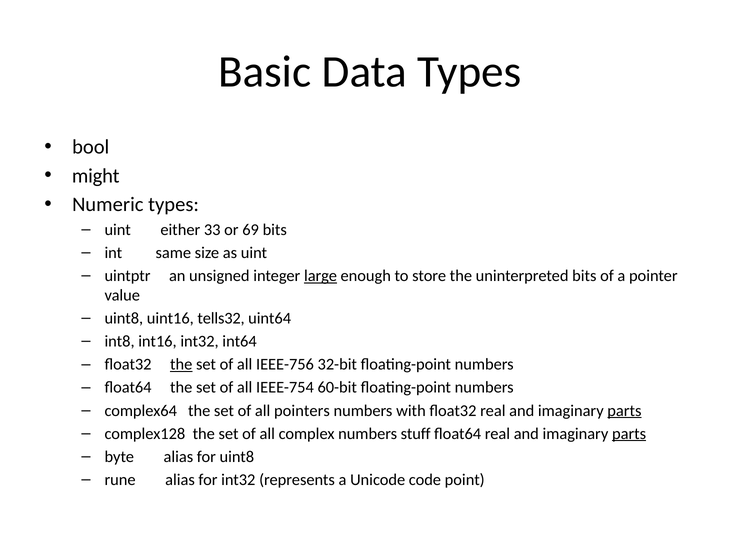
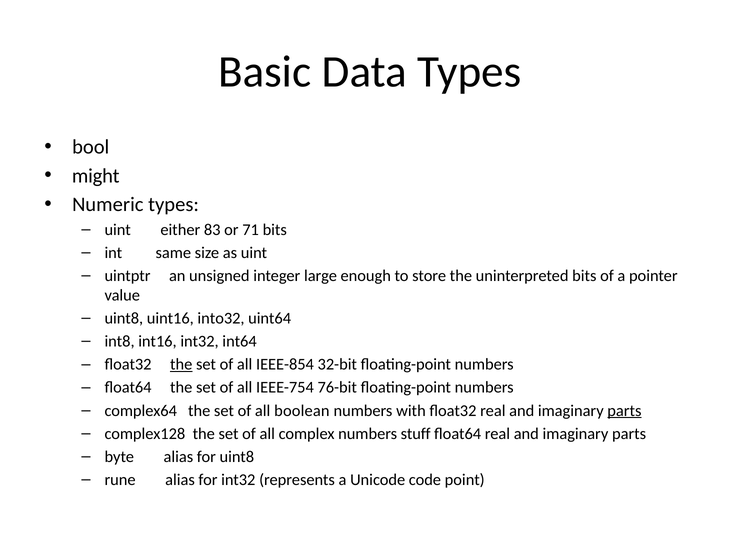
33: 33 -> 83
69: 69 -> 71
large underline: present -> none
tells32: tells32 -> into32
IEEE-756: IEEE-756 -> IEEE-854
60-bit: 60-bit -> 76-bit
pointers: pointers -> boolean
parts at (629, 434) underline: present -> none
